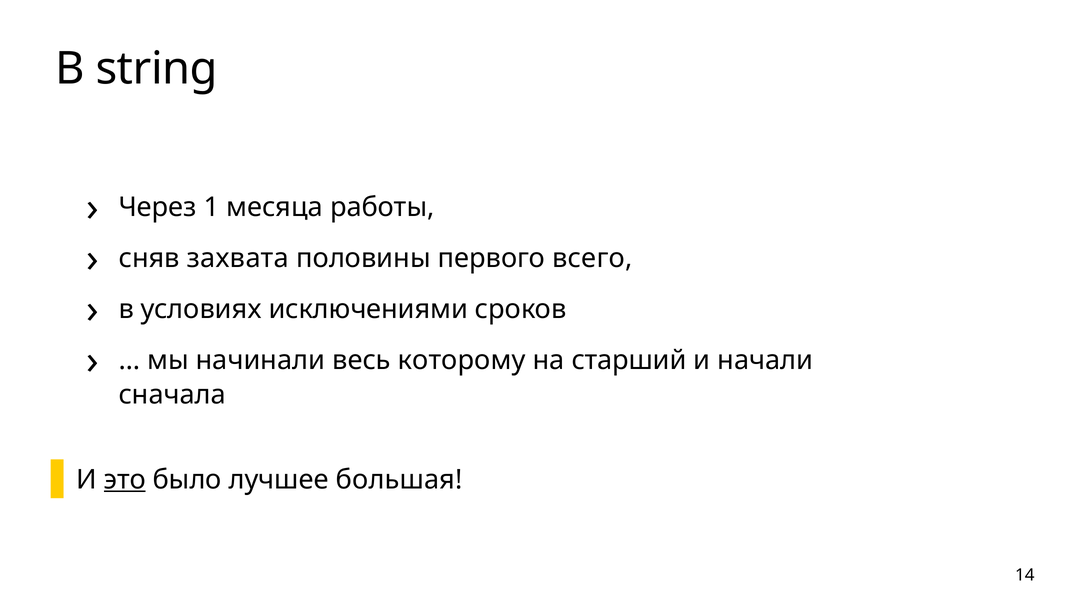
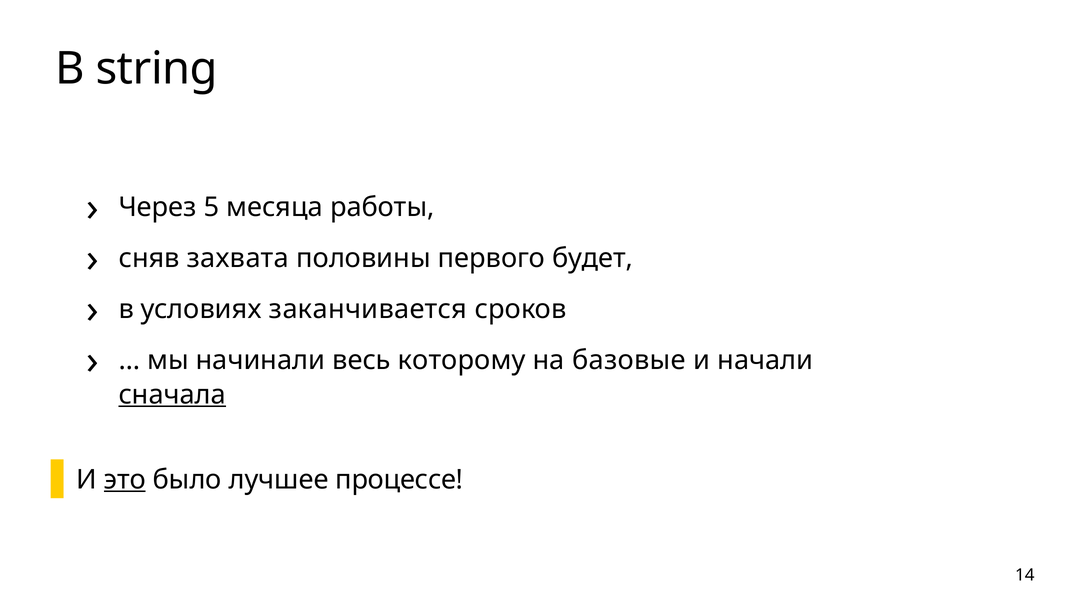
1: 1 -> 5
всего: всего -> будет
исключениями: исключениями -> заканчивается
старший: старший -> базовые
сначала underline: none -> present
большая: большая -> процессе
